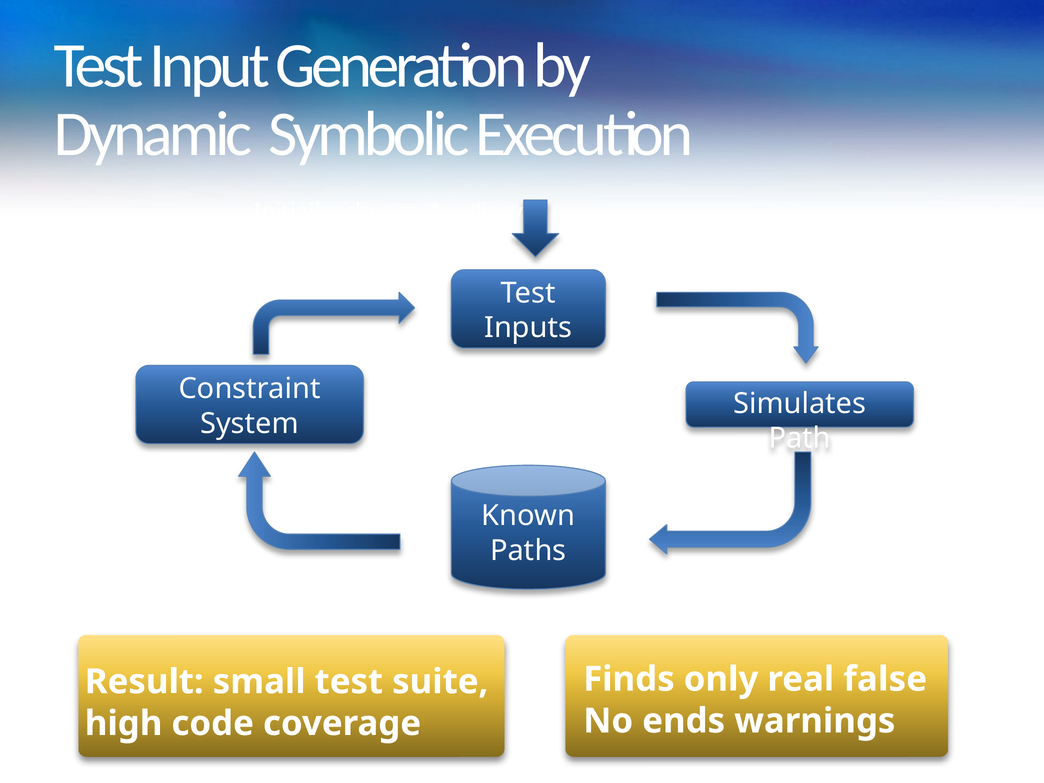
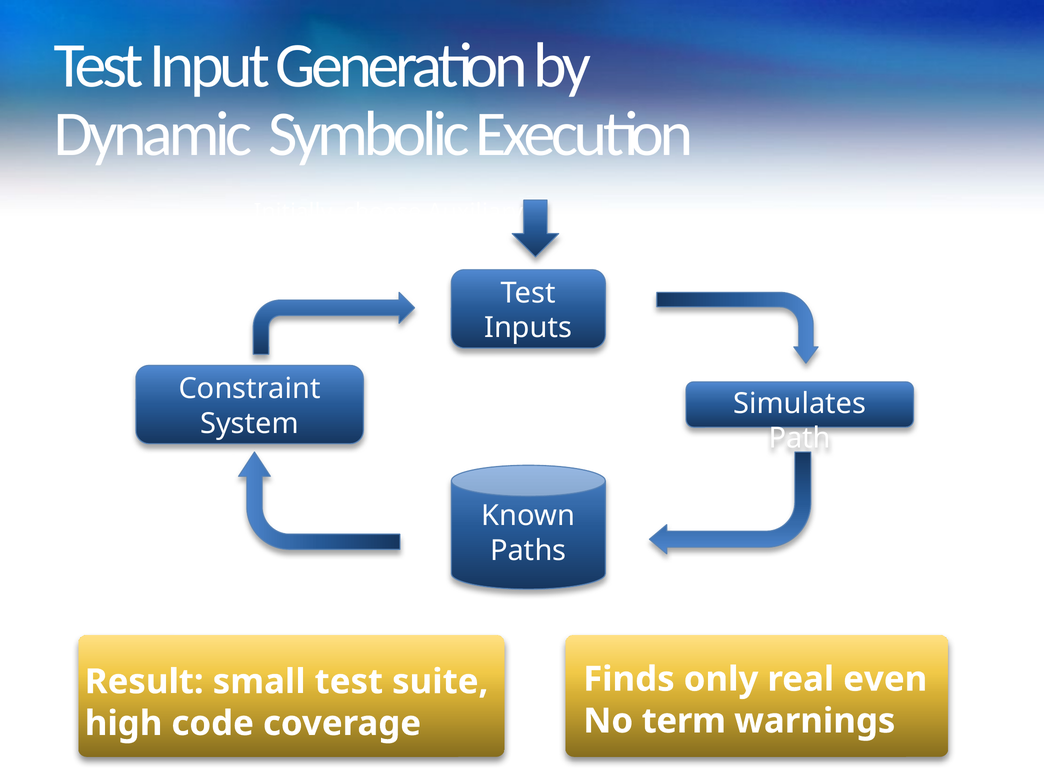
false: false -> even
ends: ends -> term
